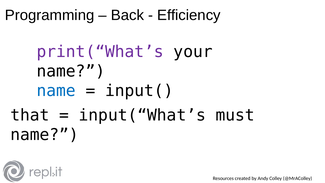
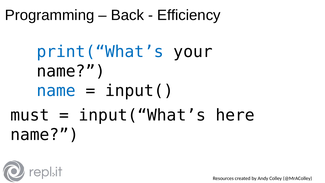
print(“What’s colour: purple -> blue
that: that -> must
must: must -> here
